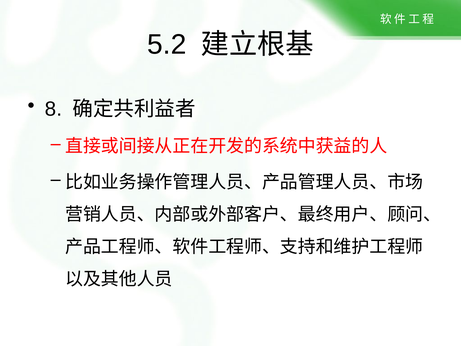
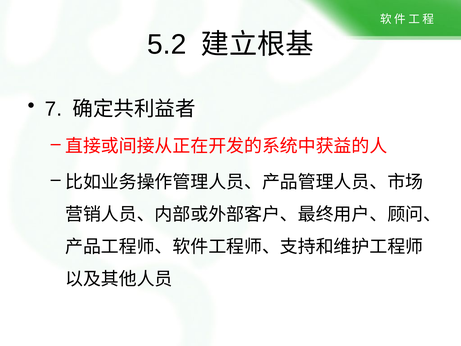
8: 8 -> 7
